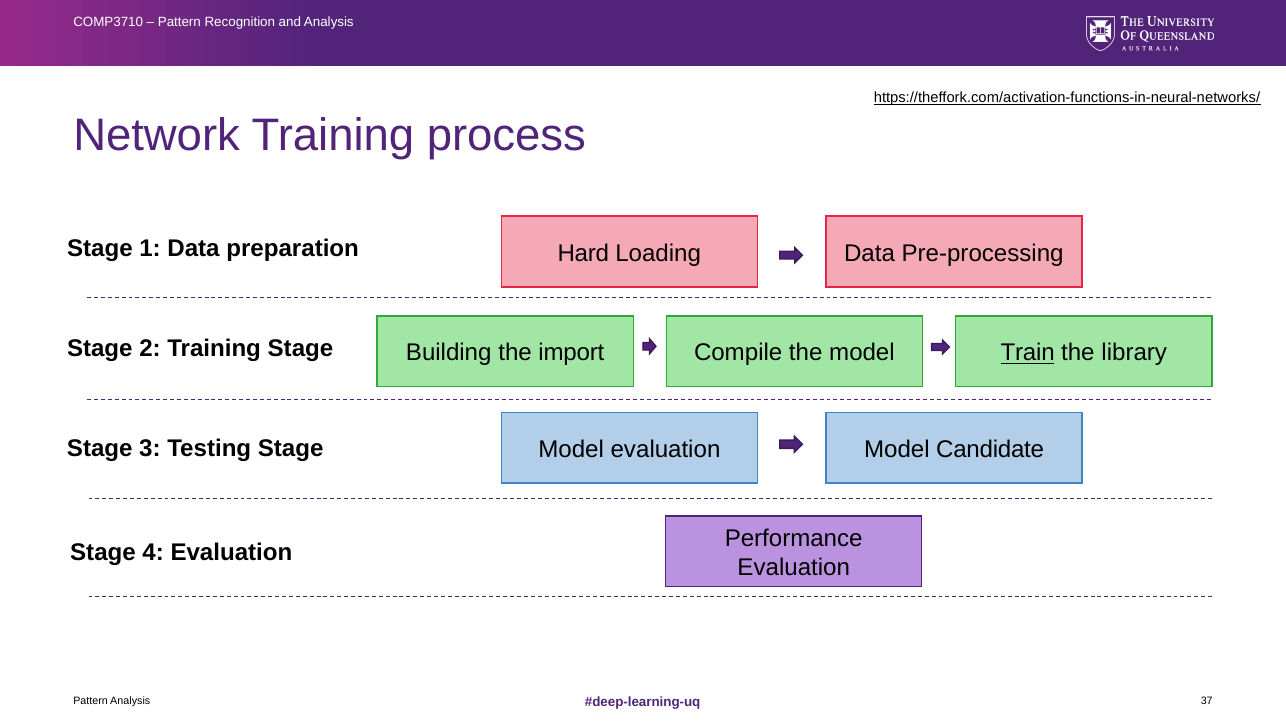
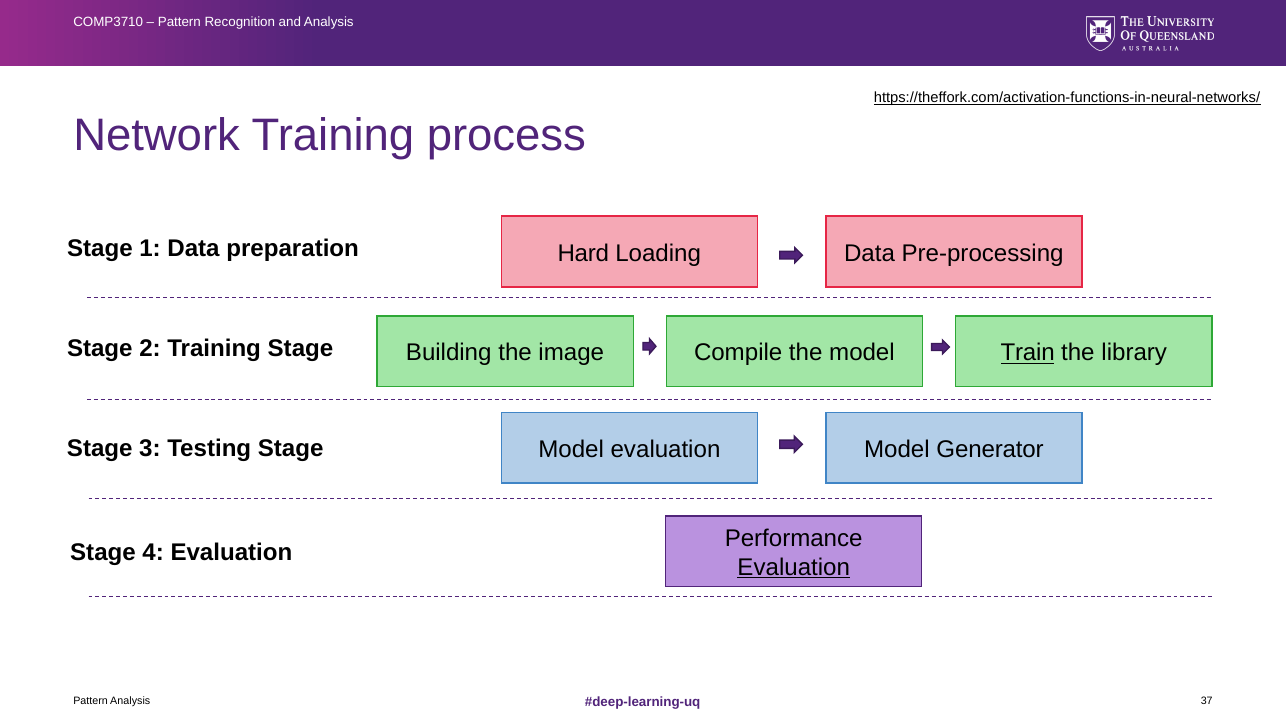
import: import -> image
Candidate: Candidate -> Generator
Evaluation at (794, 568) underline: none -> present
